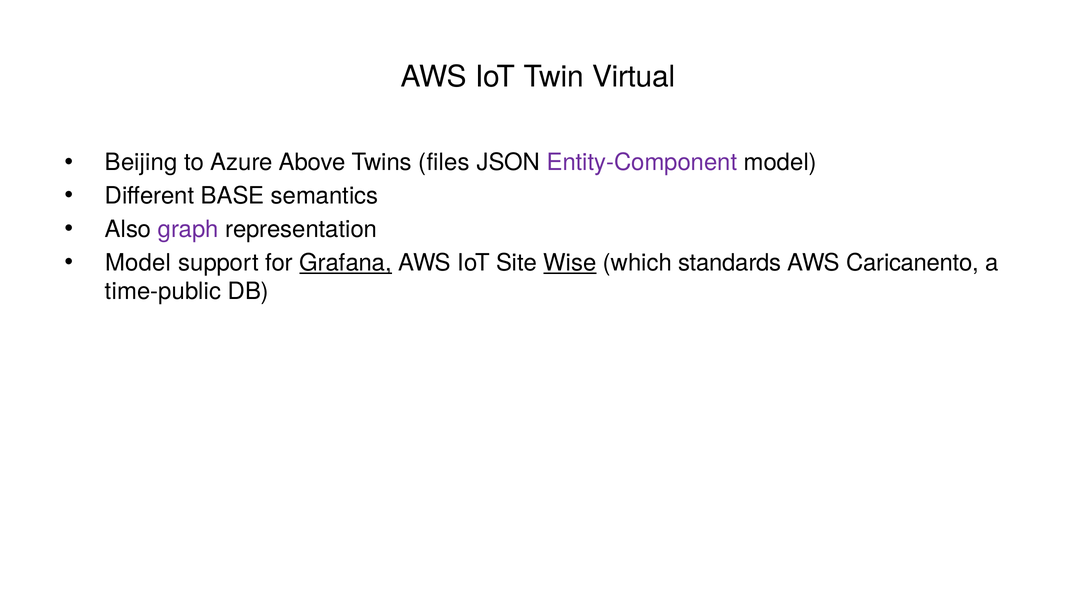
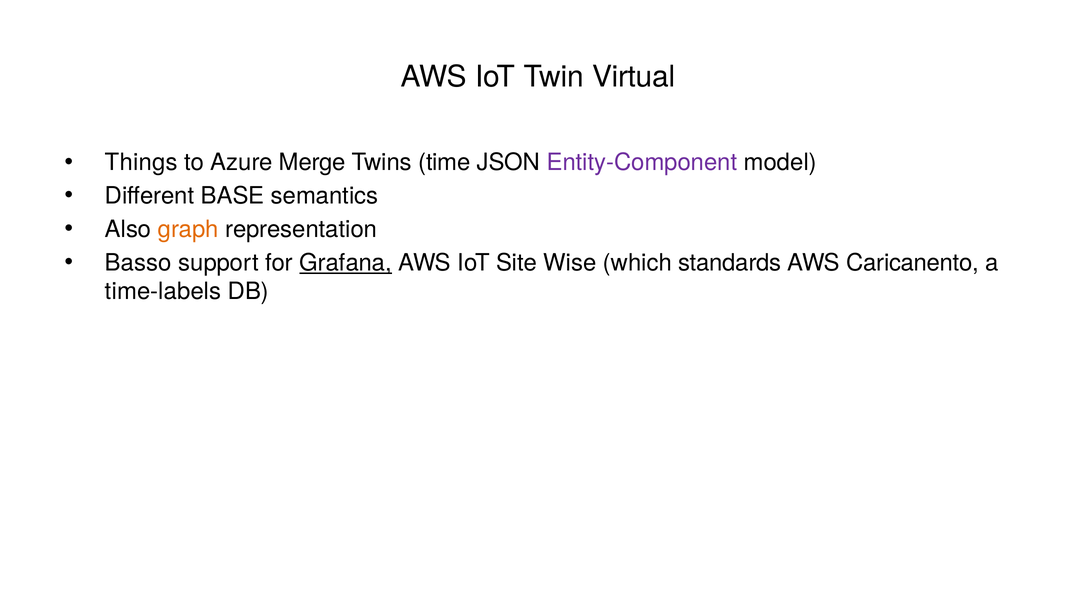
Beijing: Beijing -> Things
Above: Above -> Merge
files: files -> time
graph colour: purple -> orange
Model at (138, 263): Model -> Basso
Wise underline: present -> none
time-public: time-public -> time-labels
